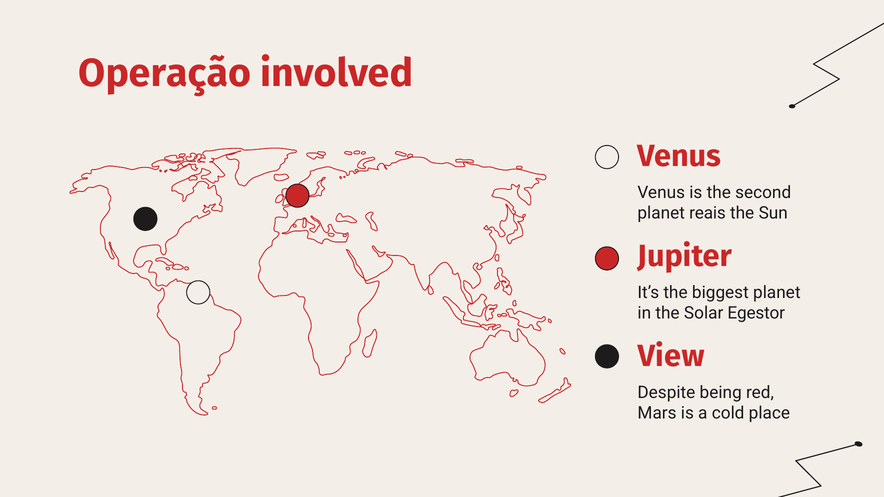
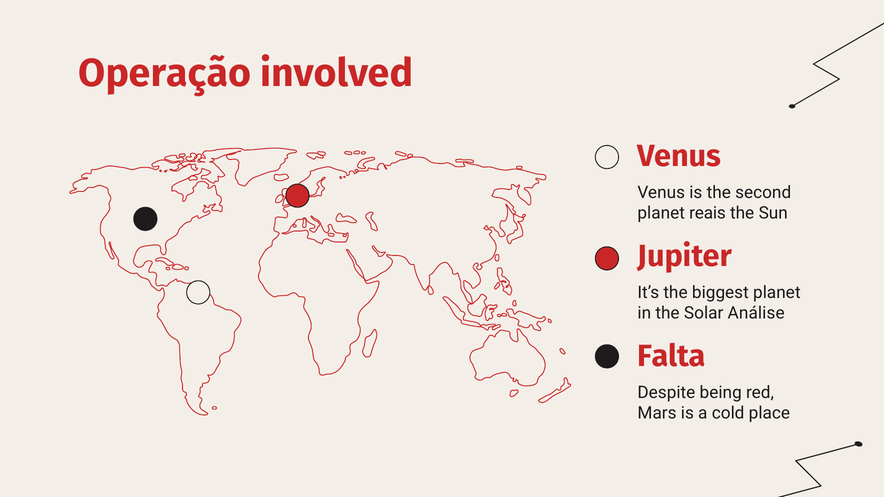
Egestor: Egestor -> Análise
View: View -> Falta
